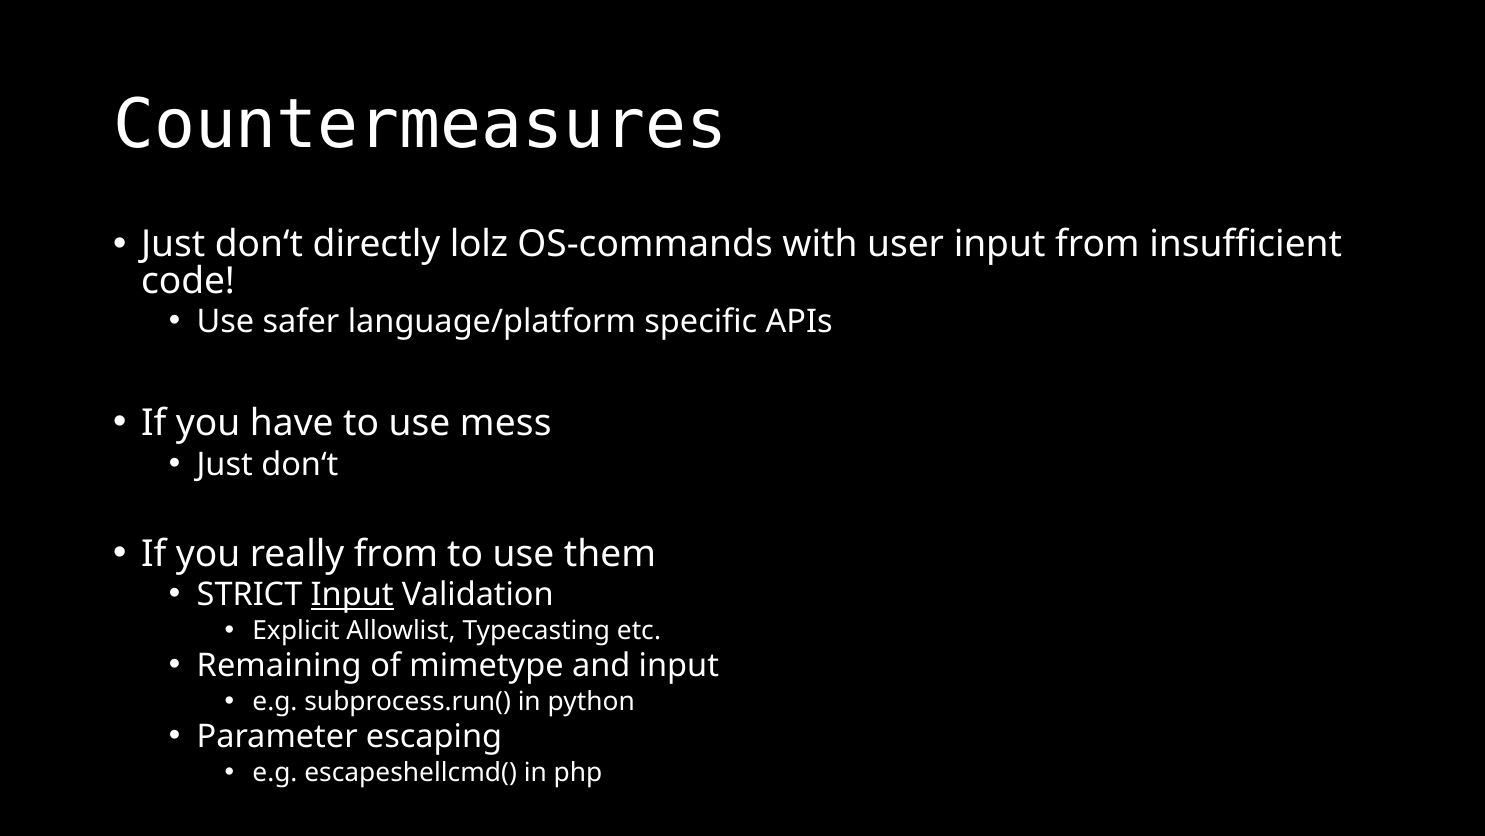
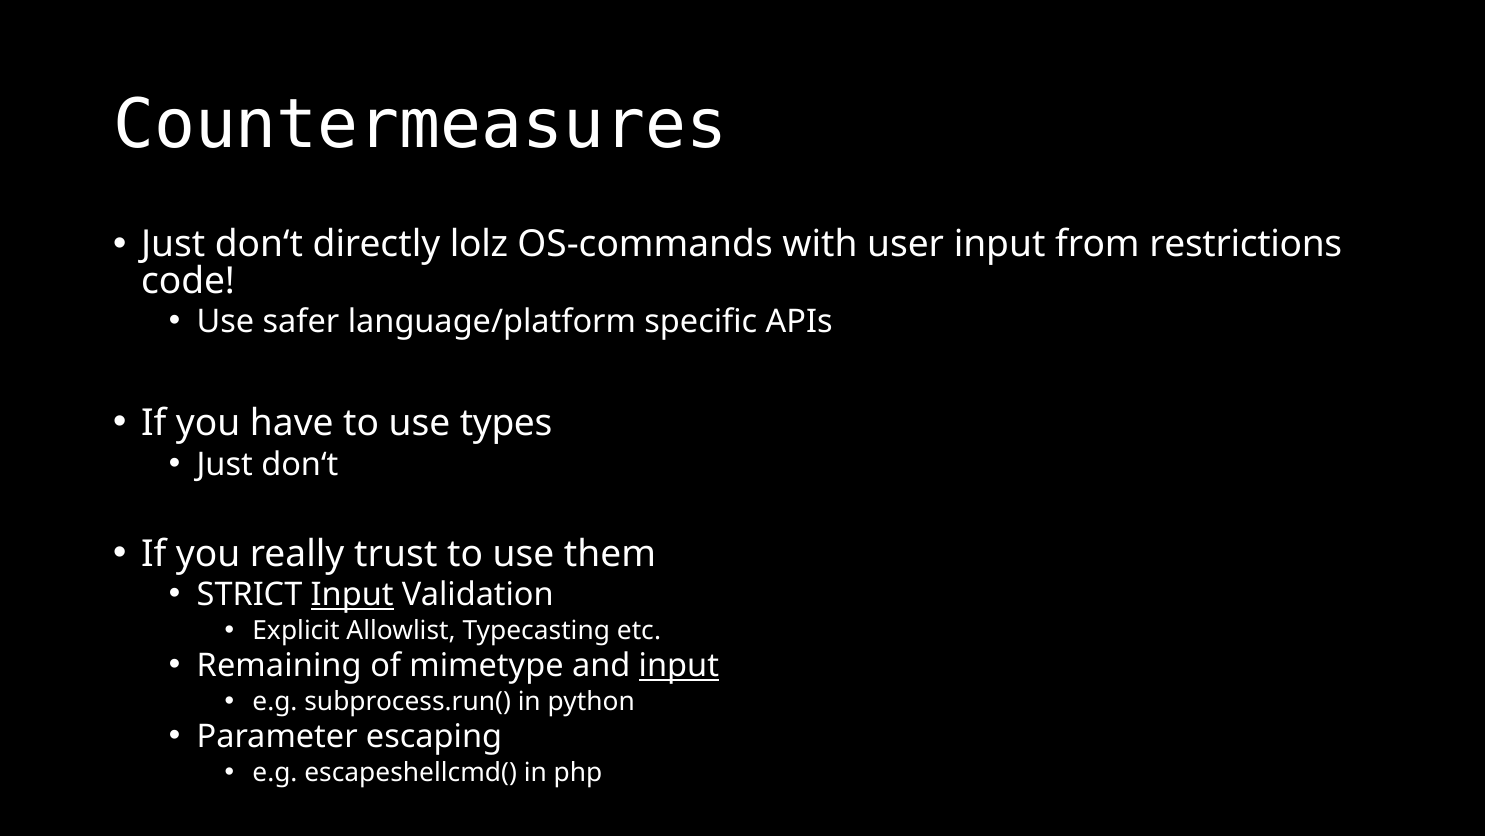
insufficient: insufficient -> restrictions
mess: mess -> types
really from: from -> trust
input at (679, 666) underline: none -> present
